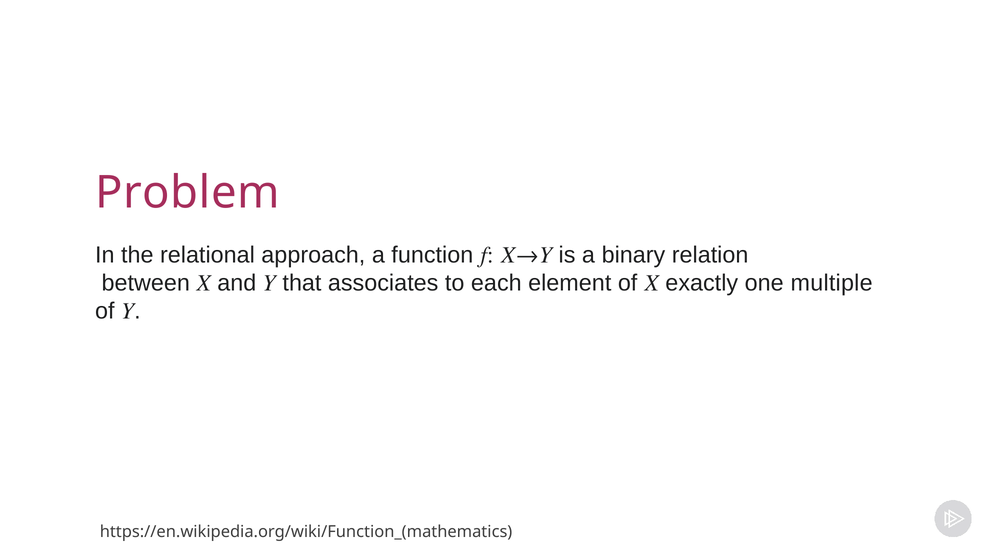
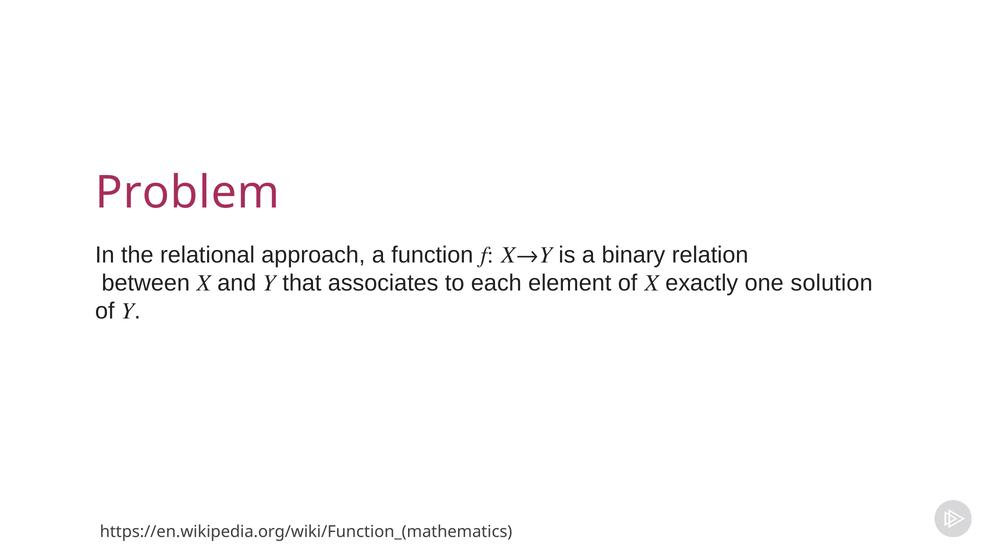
multiple: multiple -> solution
